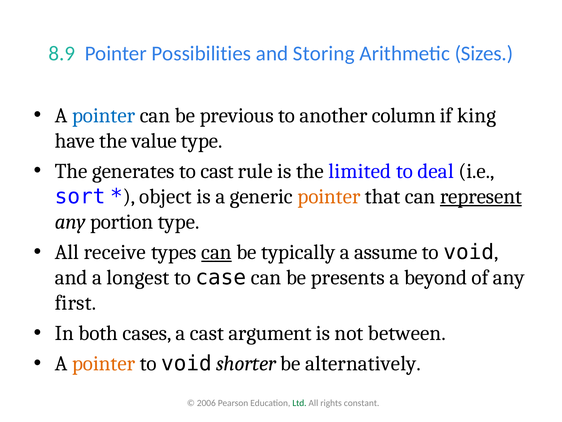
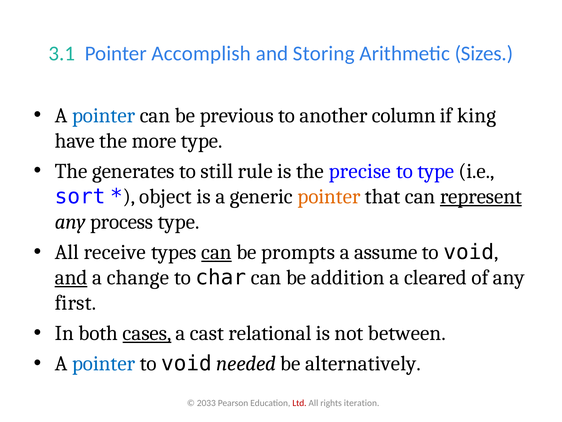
8.9: 8.9 -> 3.1
Possibilities: Possibilities -> Accomplish
value: value -> more
to cast: cast -> still
limited: limited -> precise
to deal: deal -> type
portion: portion -> process
typically: typically -> prompts
and at (71, 277) underline: none -> present
longest: longest -> change
case: case -> char
presents: presents -> addition
beyond: beyond -> cleared
cases underline: none -> present
argument: argument -> relational
pointer at (104, 363) colour: orange -> blue
shorter: shorter -> needed
2006: 2006 -> 2033
Ltd colour: green -> red
constant: constant -> iteration
